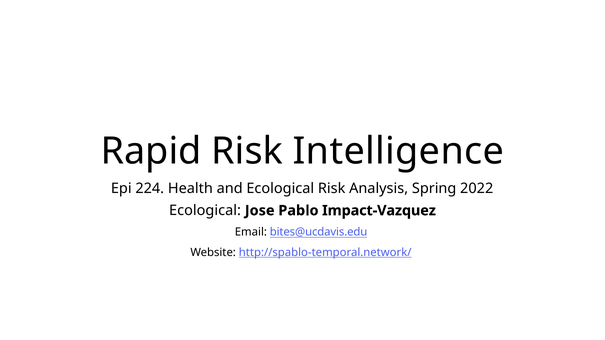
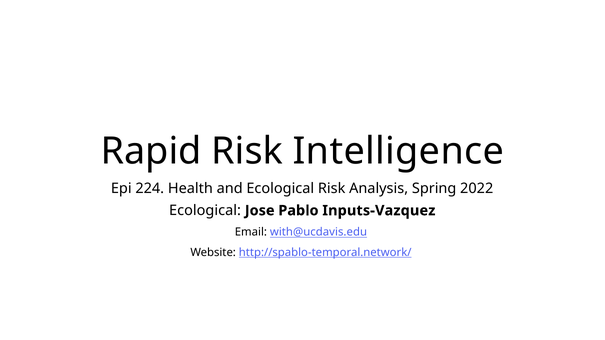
Impact-Vazquez: Impact-Vazquez -> Inputs-Vazquez
bites@ucdavis.edu: bites@ucdavis.edu -> with@ucdavis.edu
